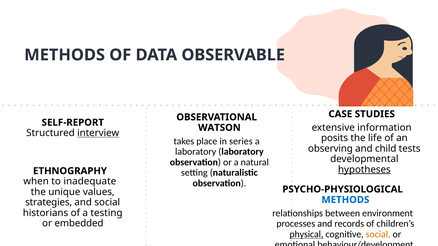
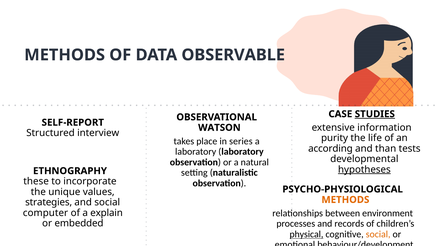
STUDIES underline: none -> present
interview underline: present -> none
posits: posits -> purity
observing: observing -> according
child: child -> than
when: when -> these
inadequate: inadequate -> incorporate
METHODS at (345, 200) colour: blue -> orange
historians: historians -> computer
testing: testing -> explain
